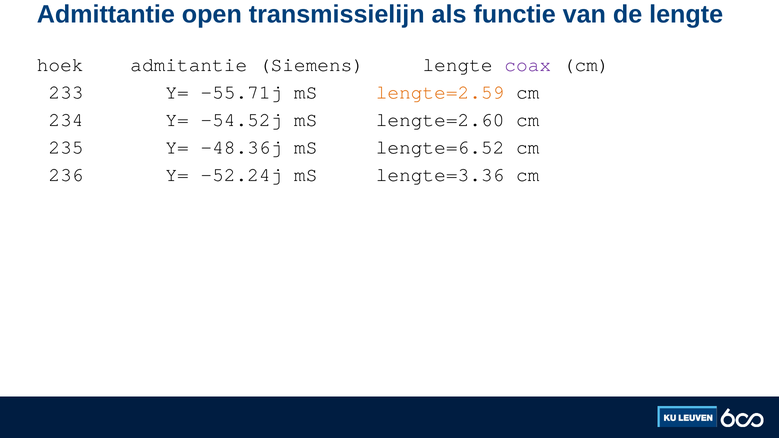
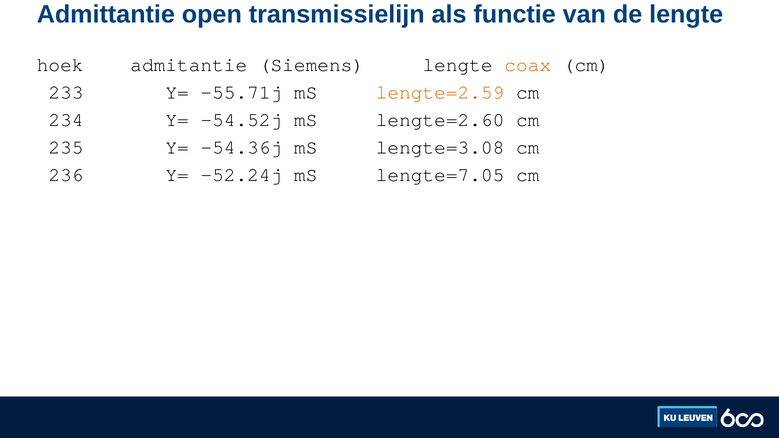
coax colour: purple -> orange
-48.36j: -48.36j -> -54.36j
lengte=6.52: lengte=6.52 -> lengte=3.08
lengte=3.36: lengte=3.36 -> lengte=7.05
